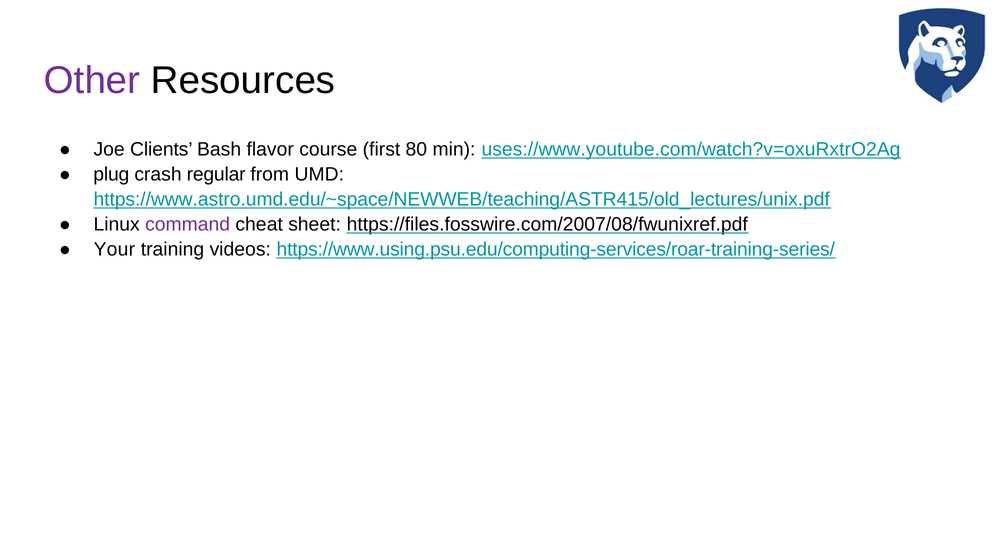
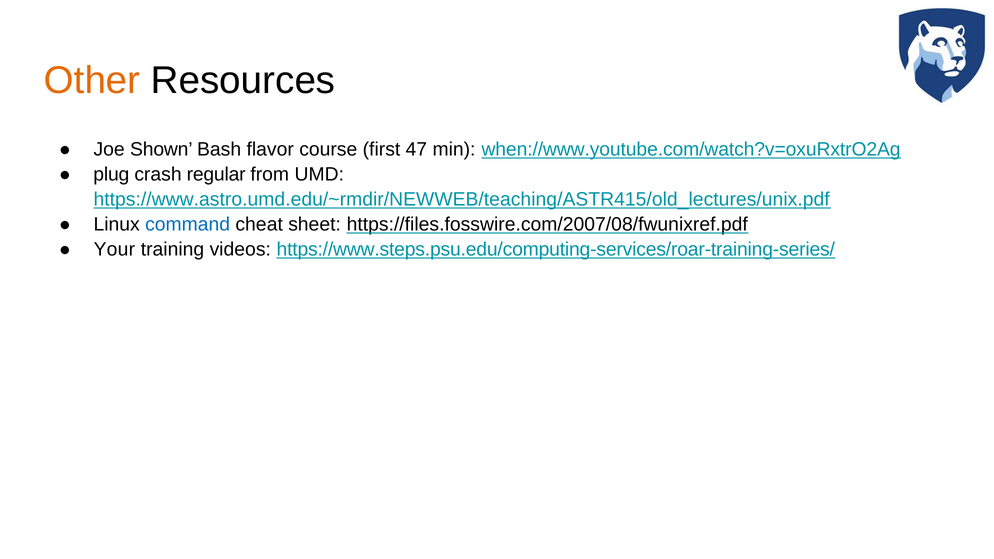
Other colour: purple -> orange
Clients: Clients -> Shown
80: 80 -> 47
uses://www.youtube.com/watch?v=oxuRxtrO2Ag: uses://www.youtube.com/watch?v=oxuRxtrO2Ag -> when://www.youtube.com/watch?v=oxuRxtrO2Ag
https://www.astro.umd.edu/~space/NEWWEB/teaching/ASTR415/old_lectures/unix.pdf: https://www.astro.umd.edu/~space/NEWWEB/teaching/ASTR415/old_lectures/unix.pdf -> https://www.astro.umd.edu/~rmdir/NEWWEB/teaching/ASTR415/old_lectures/unix.pdf
command colour: purple -> blue
https://www.using.psu.edu/computing-services/roar-training-series/: https://www.using.psu.edu/computing-services/roar-training-series/ -> https://www.steps.psu.edu/computing-services/roar-training-series/
